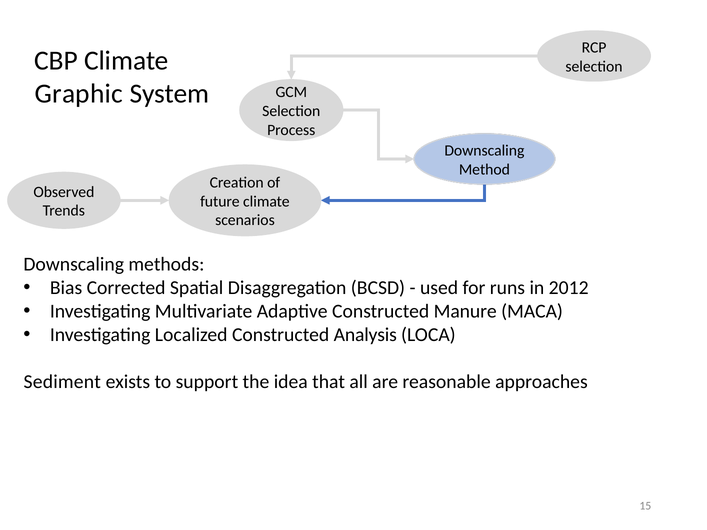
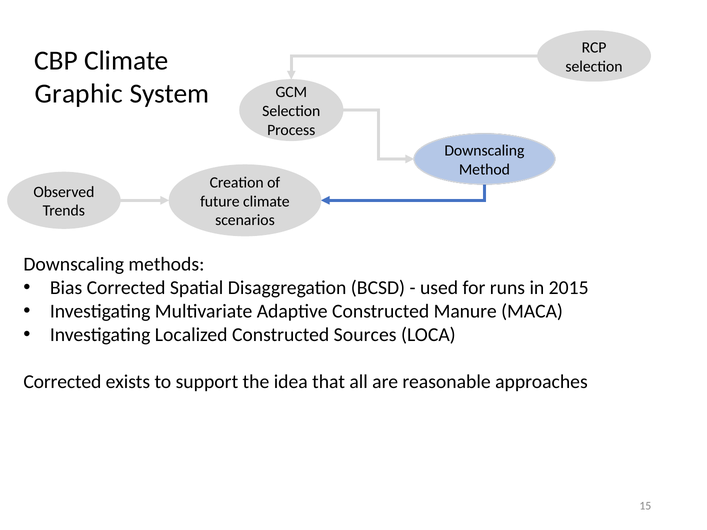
2012: 2012 -> 2015
Analysis: Analysis -> Sources
Sediment at (62, 382): Sediment -> Corrected
